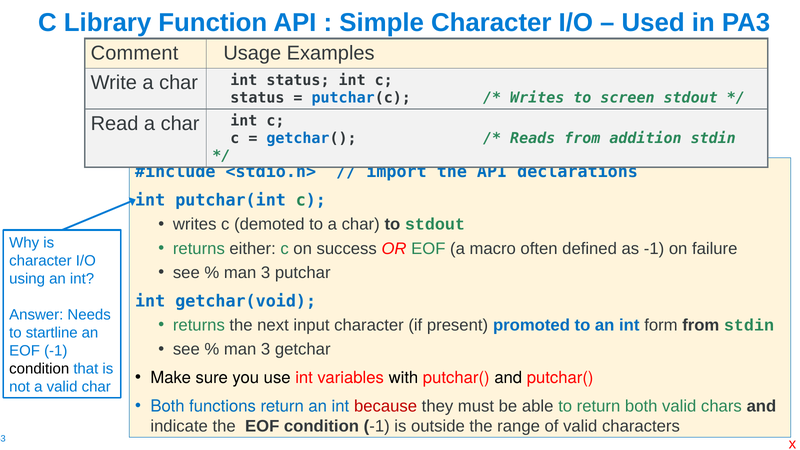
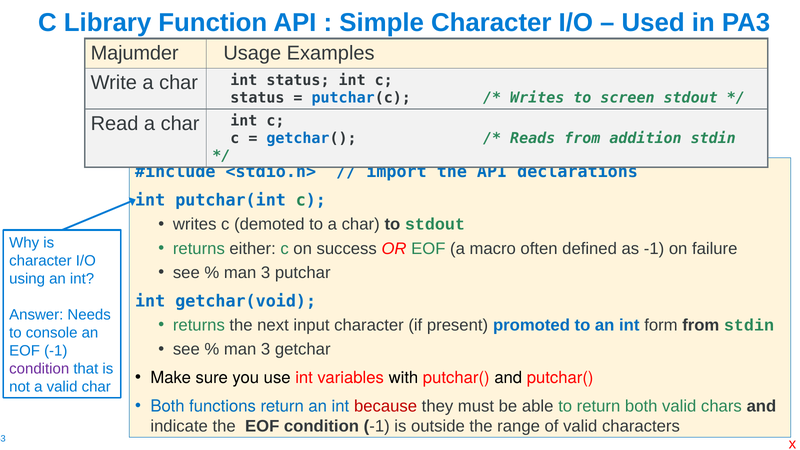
Comment: Comment -> Majumder
startline: startline -> console
condition at (39, 369) colour: black -> purple
